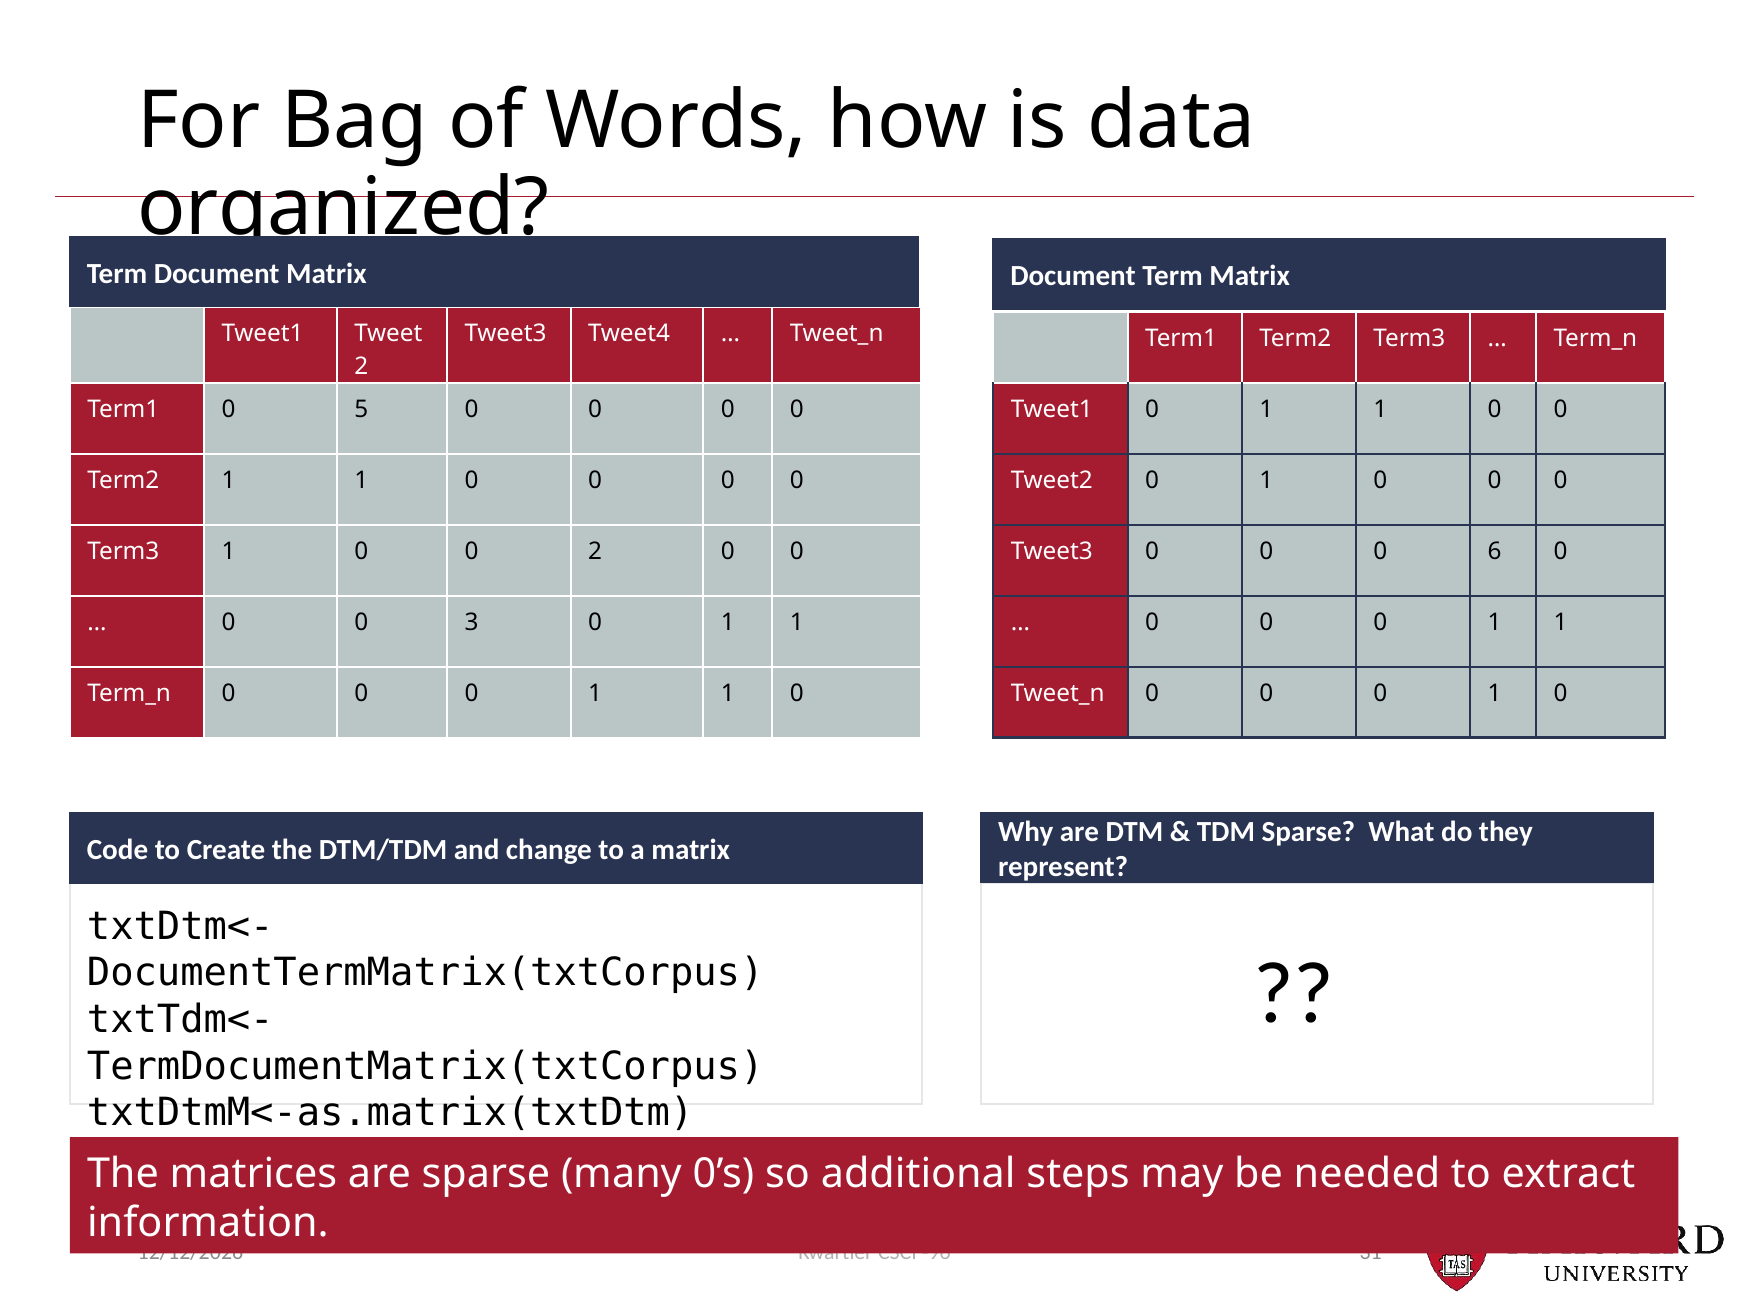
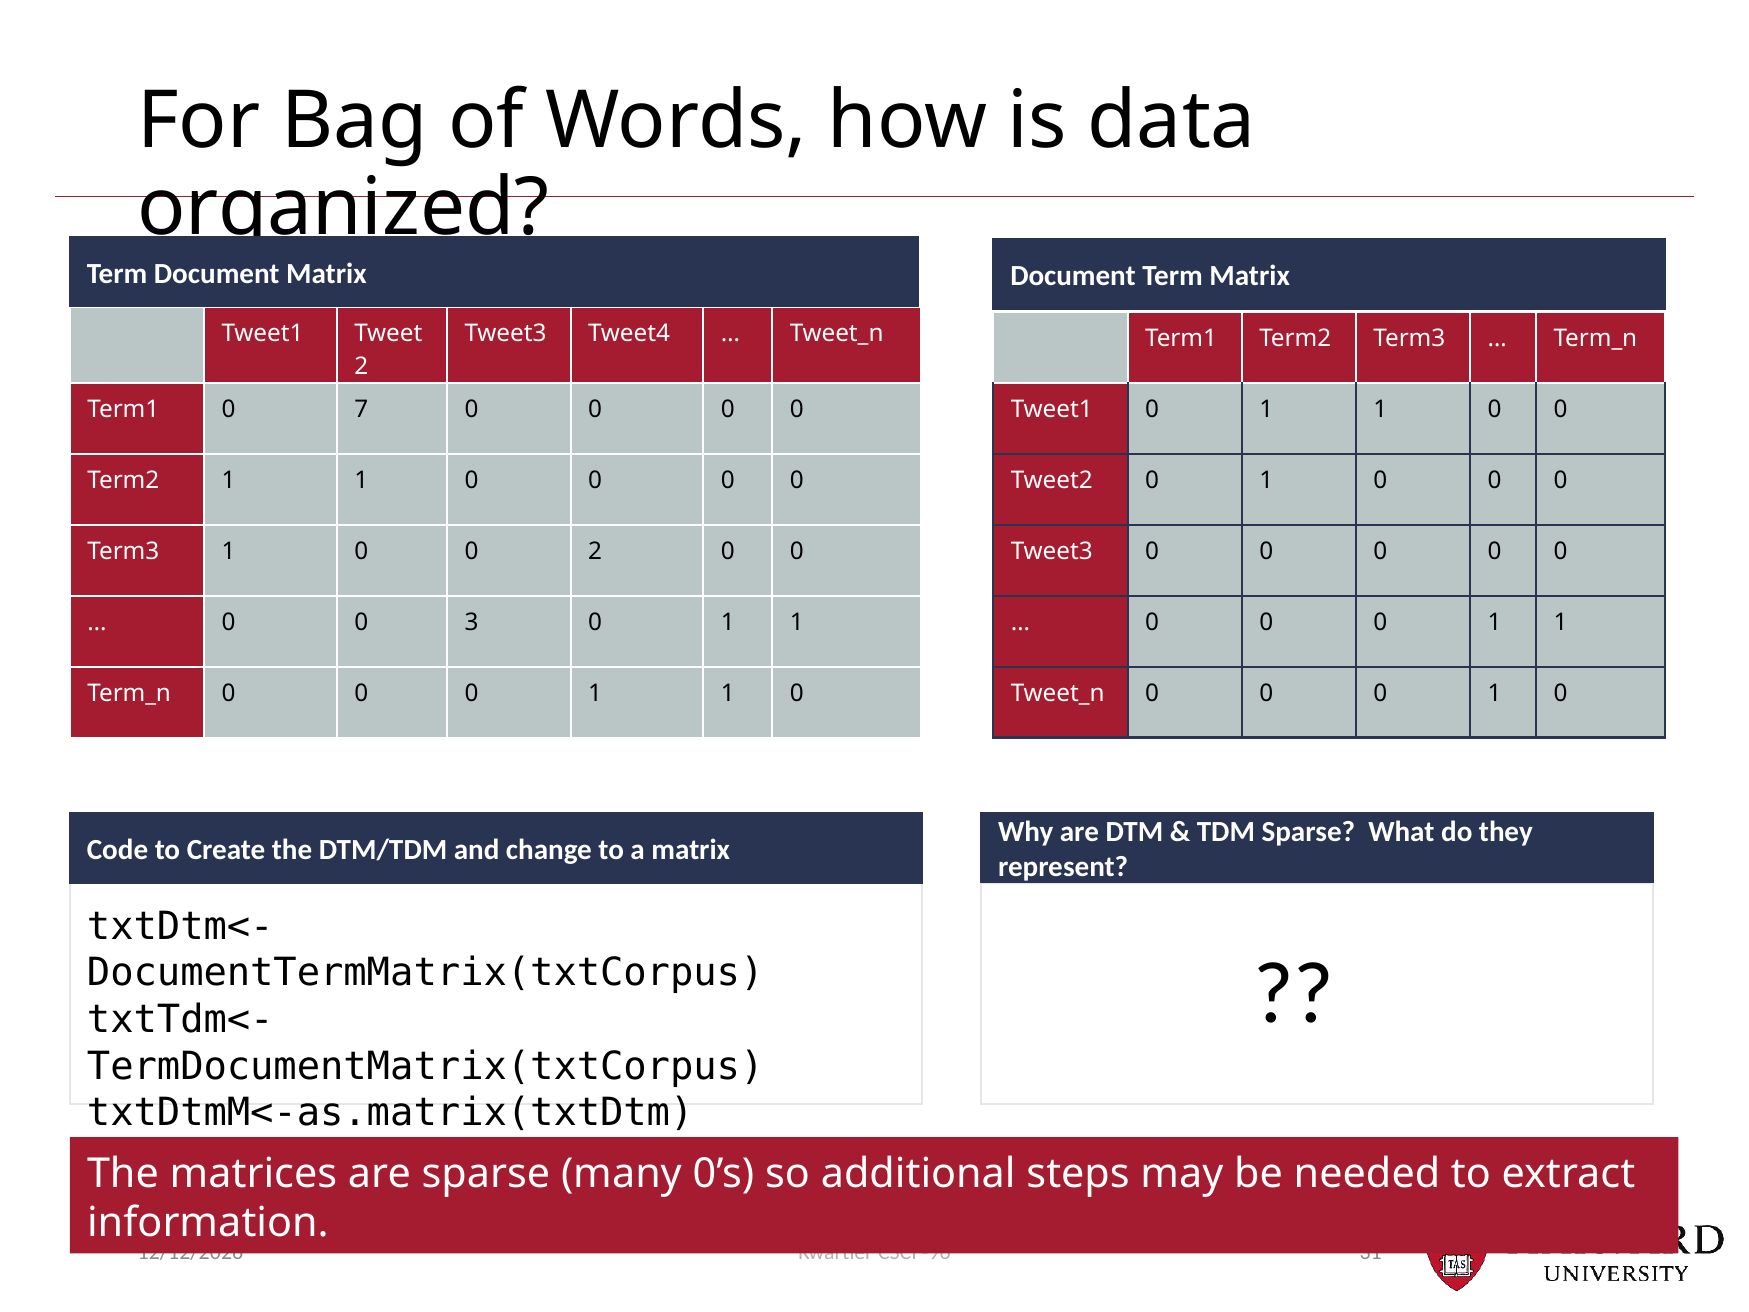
5: 5 -> 7
6 at (1495, 551): 6 -> 0
